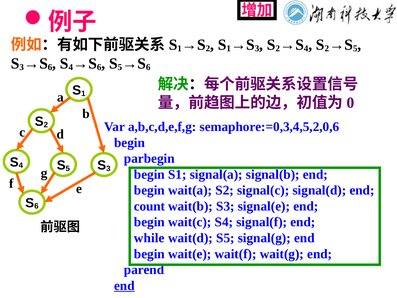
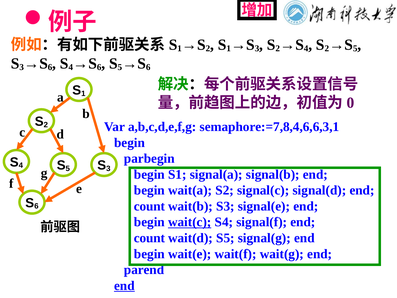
semaphore:=0,3,4,5,2,0,6: semaphore:=0,3,4,5,2,0,6 -> semaphore:=7,8,4,6,6,3,1
wait(c underline: none -> present
while at (149, 238): while -> count
